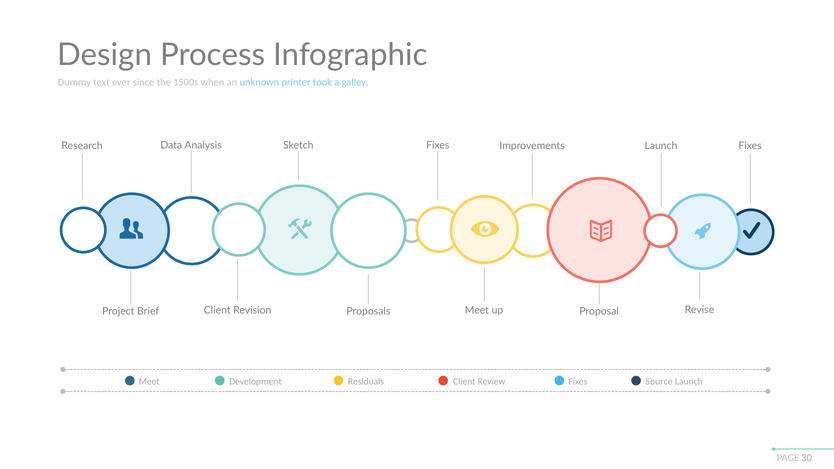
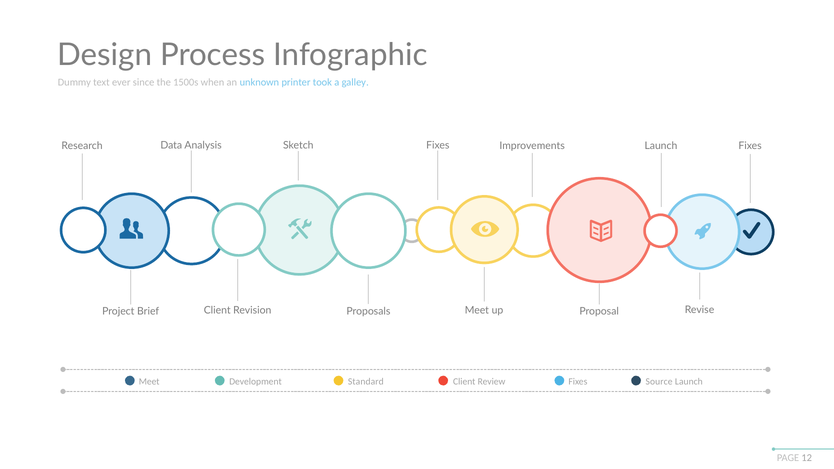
Residuals: Residuals -> Standard
30: 30 -> 12
